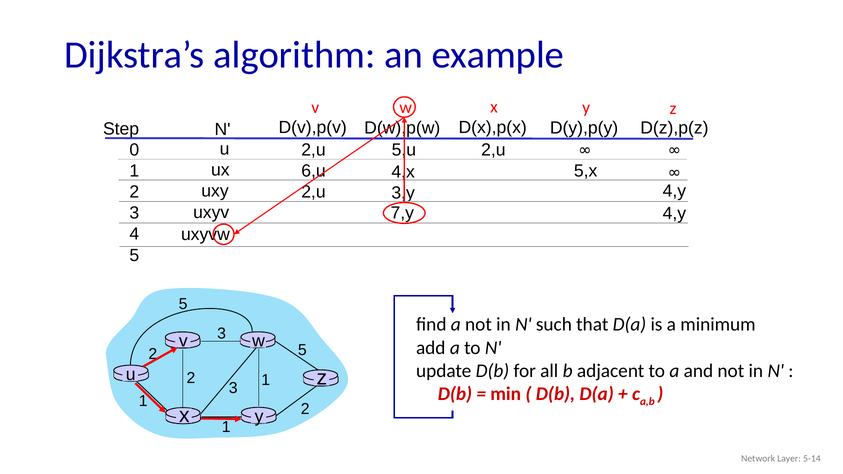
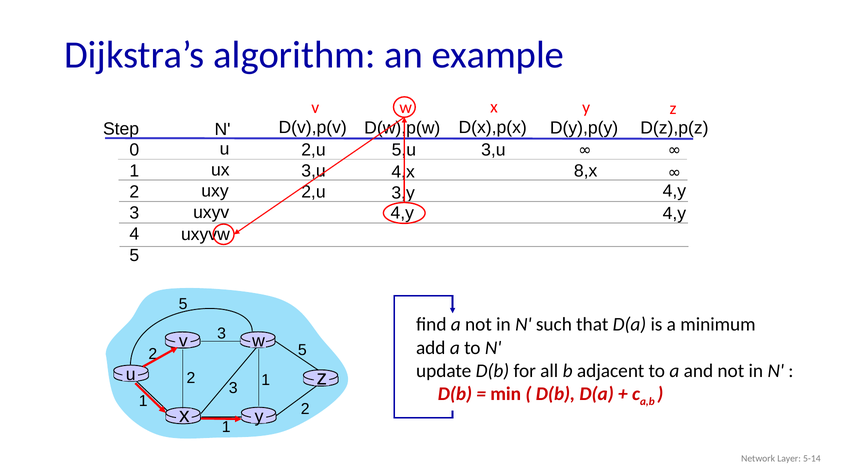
2,u at (493, 150): 2,u -> 3,u
6,u at (313, 171): 6,u -> 3,u
5,x: 5,x -> 8,x
7,y at (402, 213): 7,y -> 4,y
